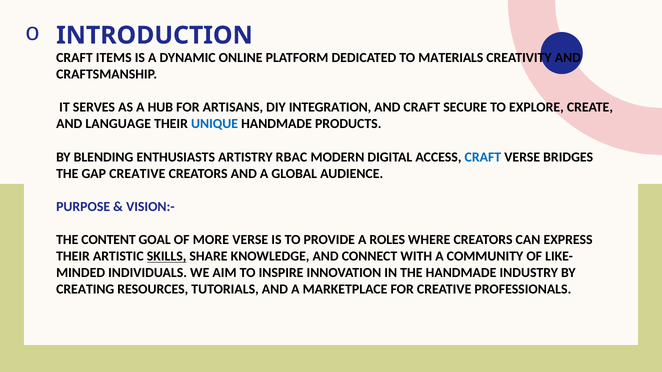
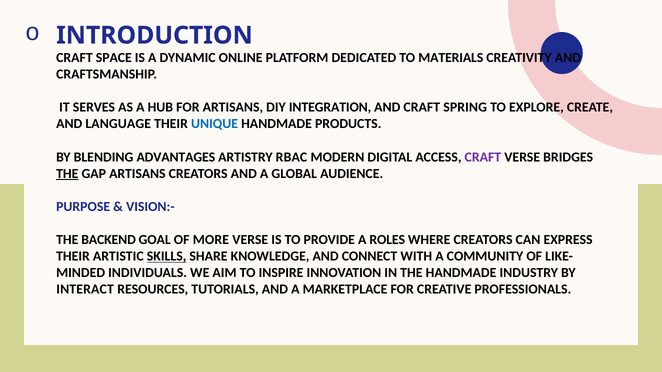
ITEMS: ITEMS -> SPACE
SECURE: SECURE -> SPRING
ENTHUSIASTS: ENTHUSIASTS -> ADVANTAGES
CRAFT at (483, 157) colour: blue -> purple
THE at (67, 174) underline: none -> present
GAP CREATIVE: CREATIVE -> ARTISANS
CONTENT: CONTENT -> BACKEND
CREATING: CREATING -> INTERACT
